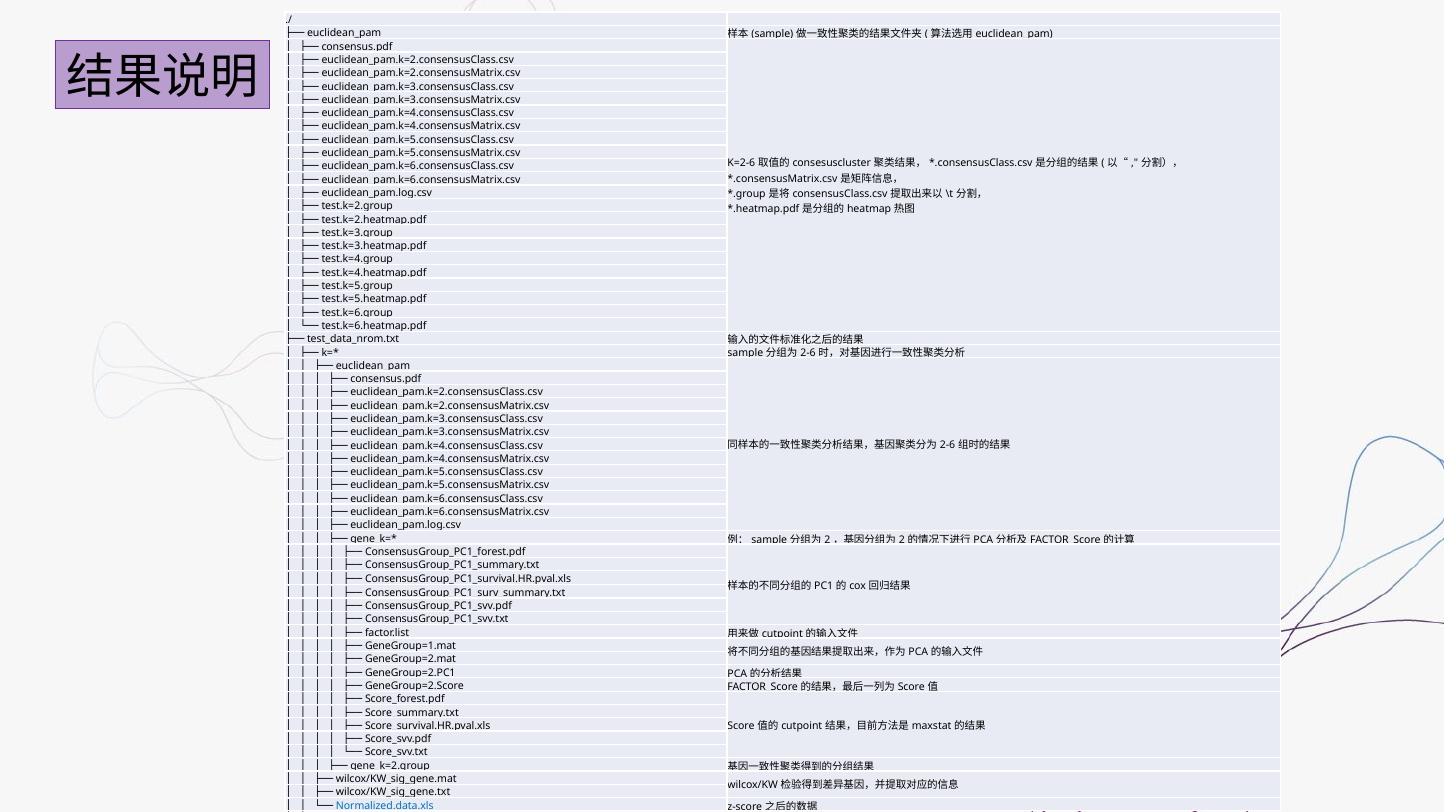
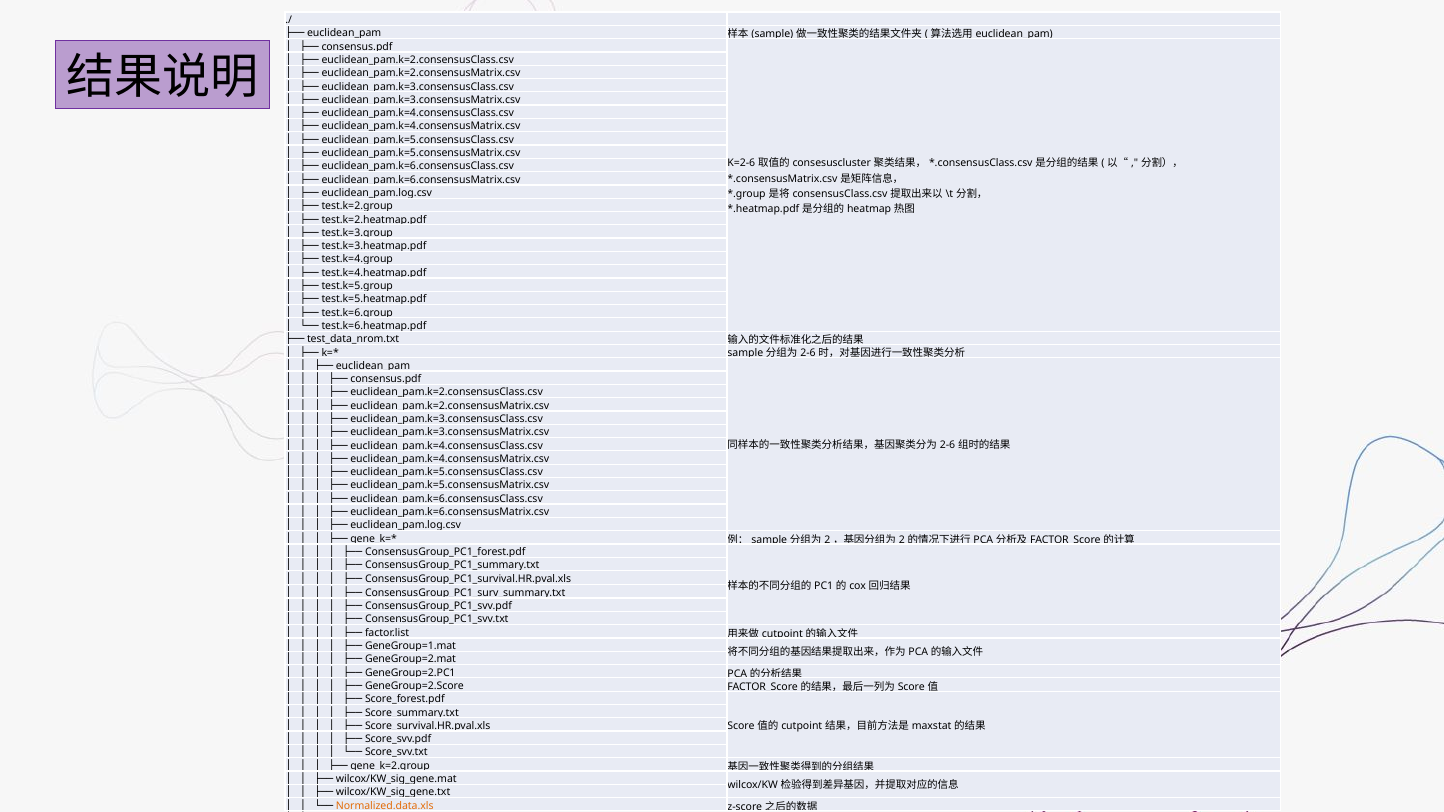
Normalized.data.xls colour: blue -> orange
